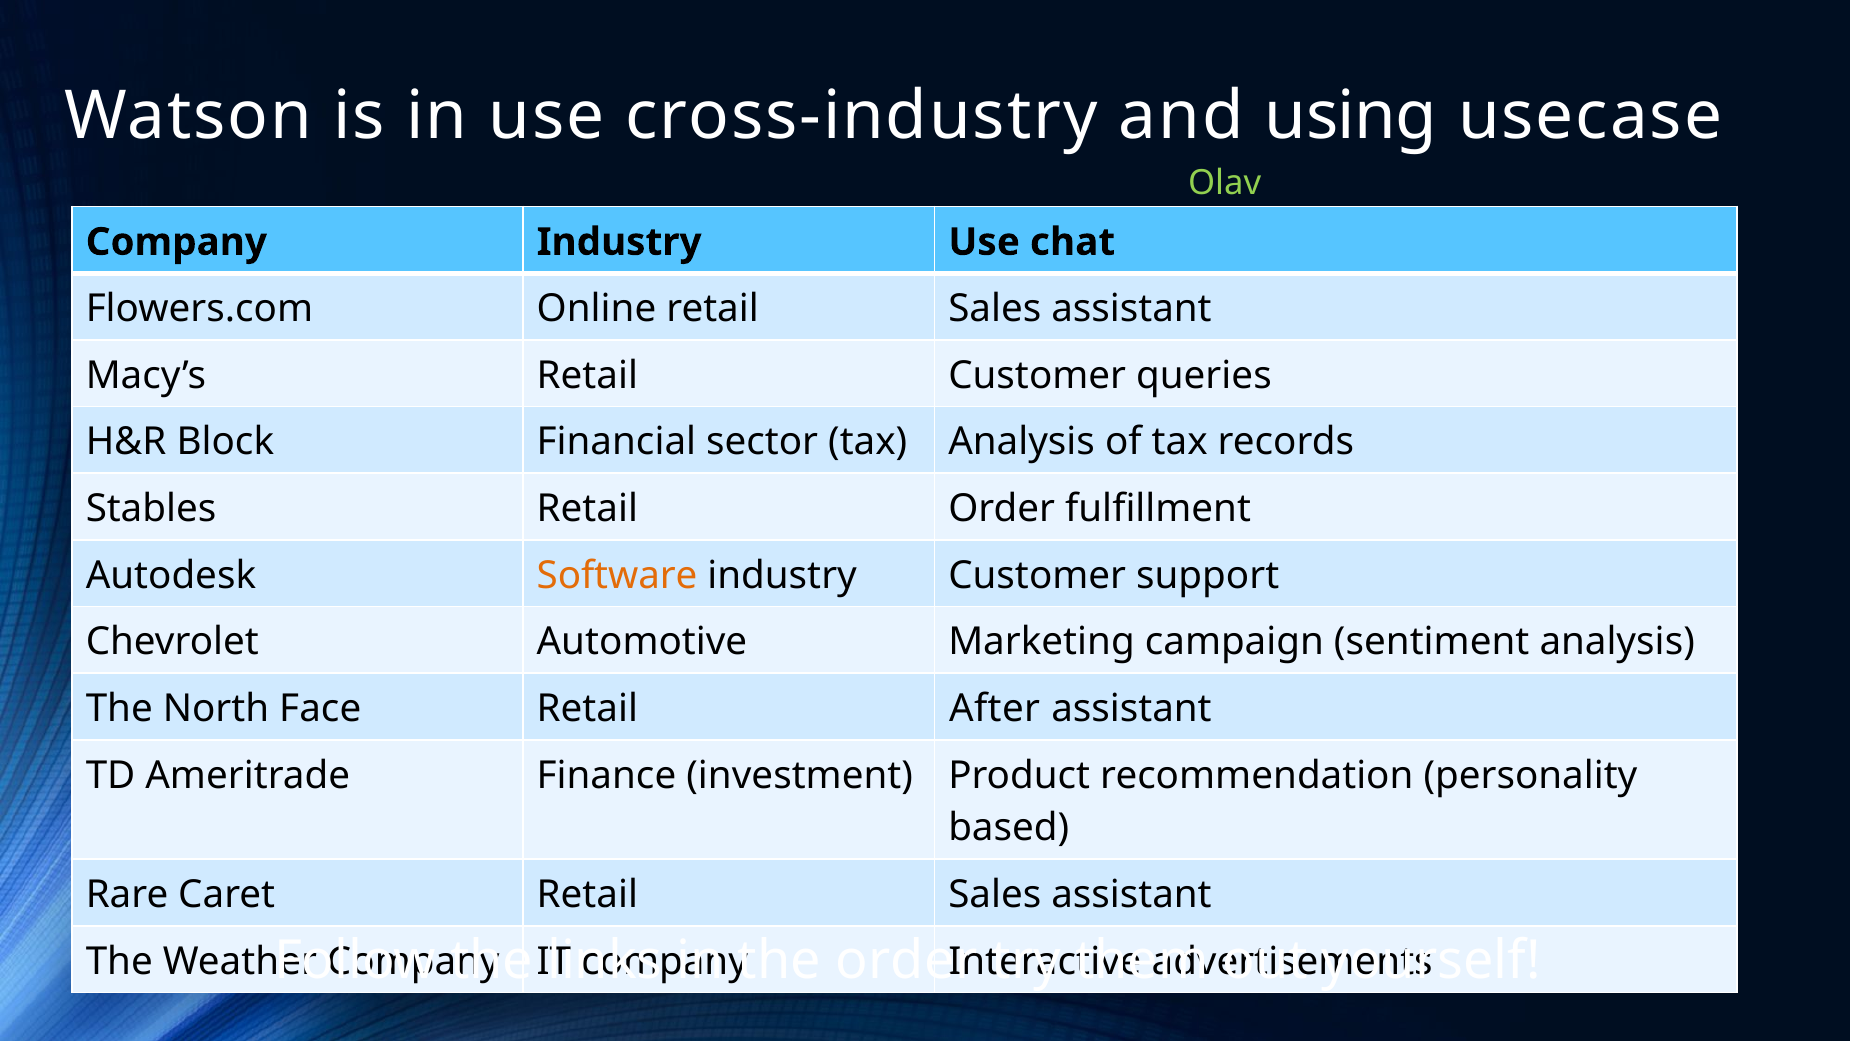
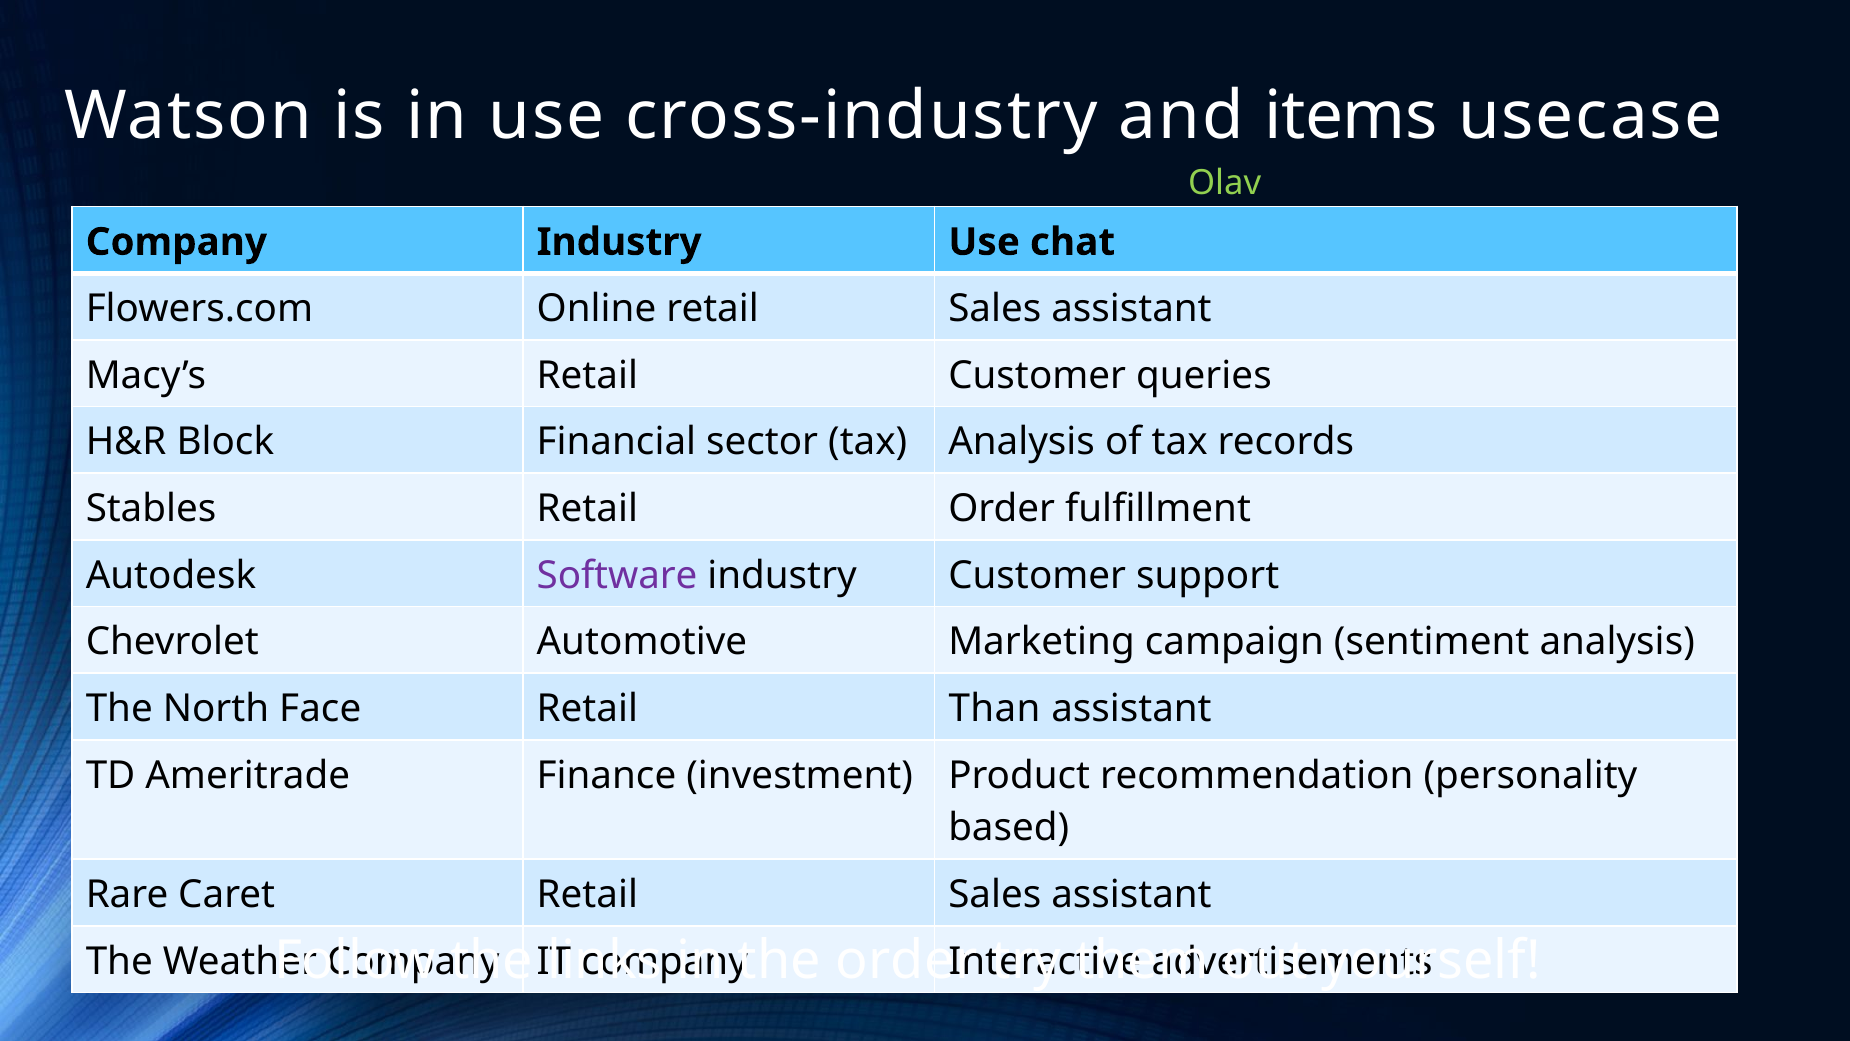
using: using -> items
Software colour: orange -> purple
After: After -> Than
